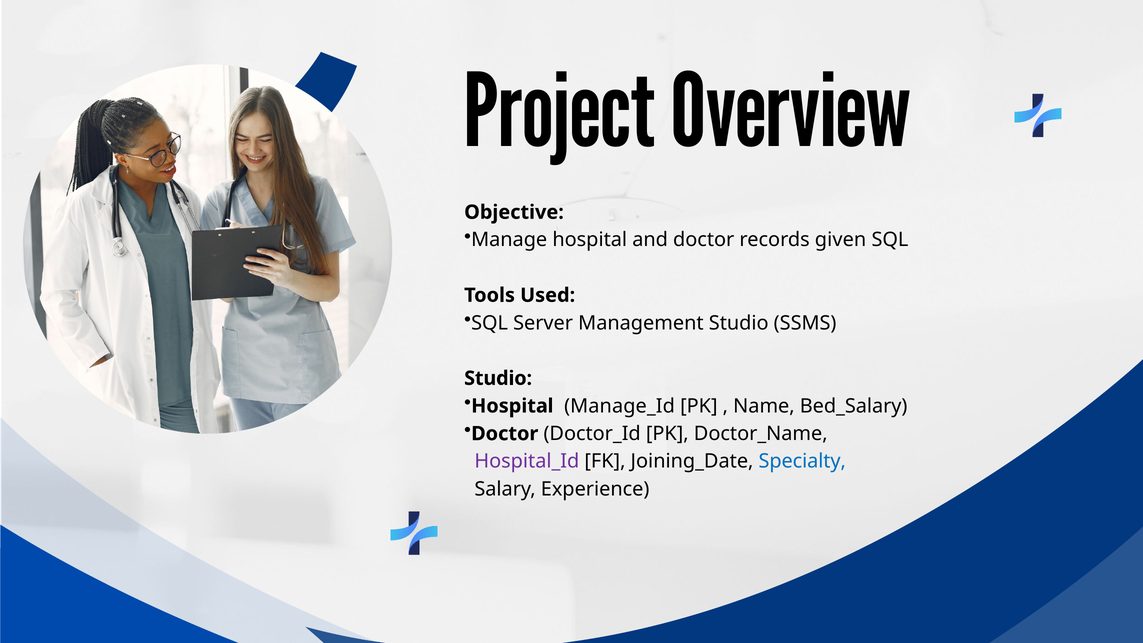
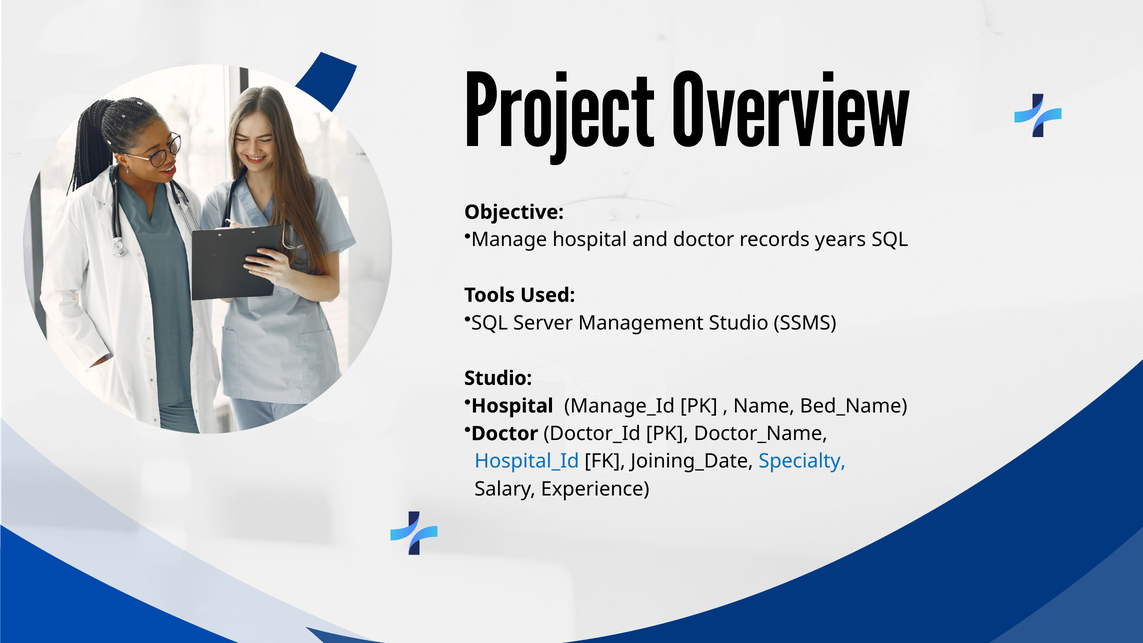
given: given -> years
Bed_Salary: Bed_Salary -> Bed_Name
Hospital_Id colour: purple -> blue
